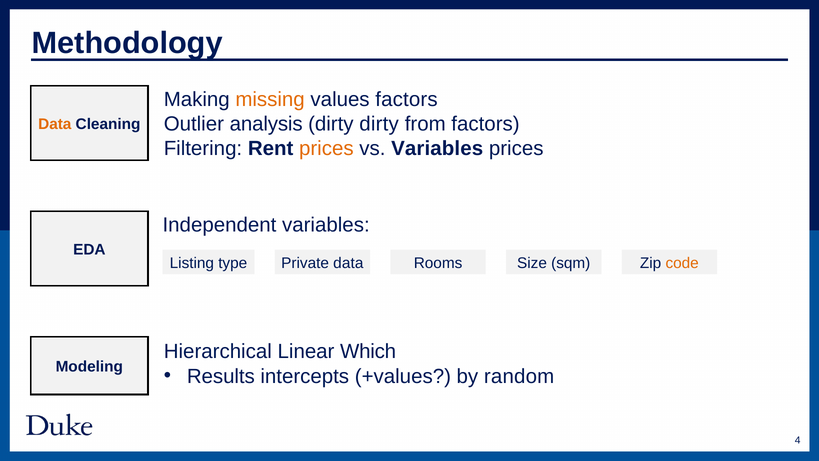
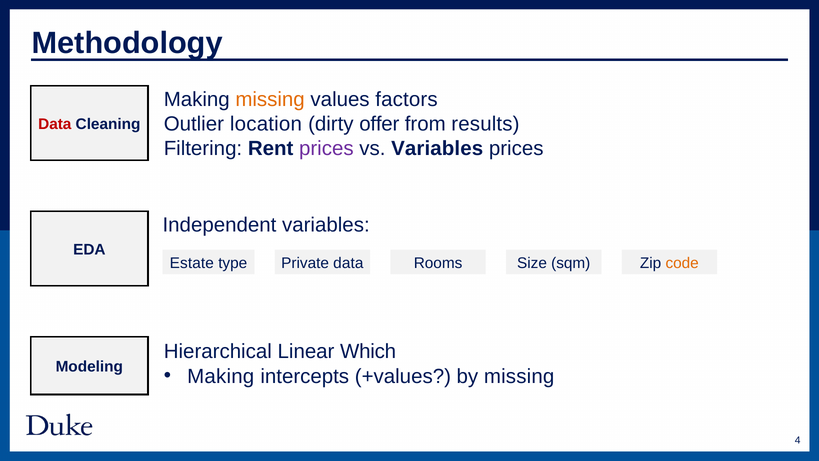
analysis: analysis -> location
dirty dirty: dirty -> offer
from factors: factors -> results
Data at (55, 124) colour: orange -> red
prices at (326, 149) colour: orange -> purple
Listing: Listing -> Estate
Results at (221, 376): Results -> Making
by random: random -> missing
